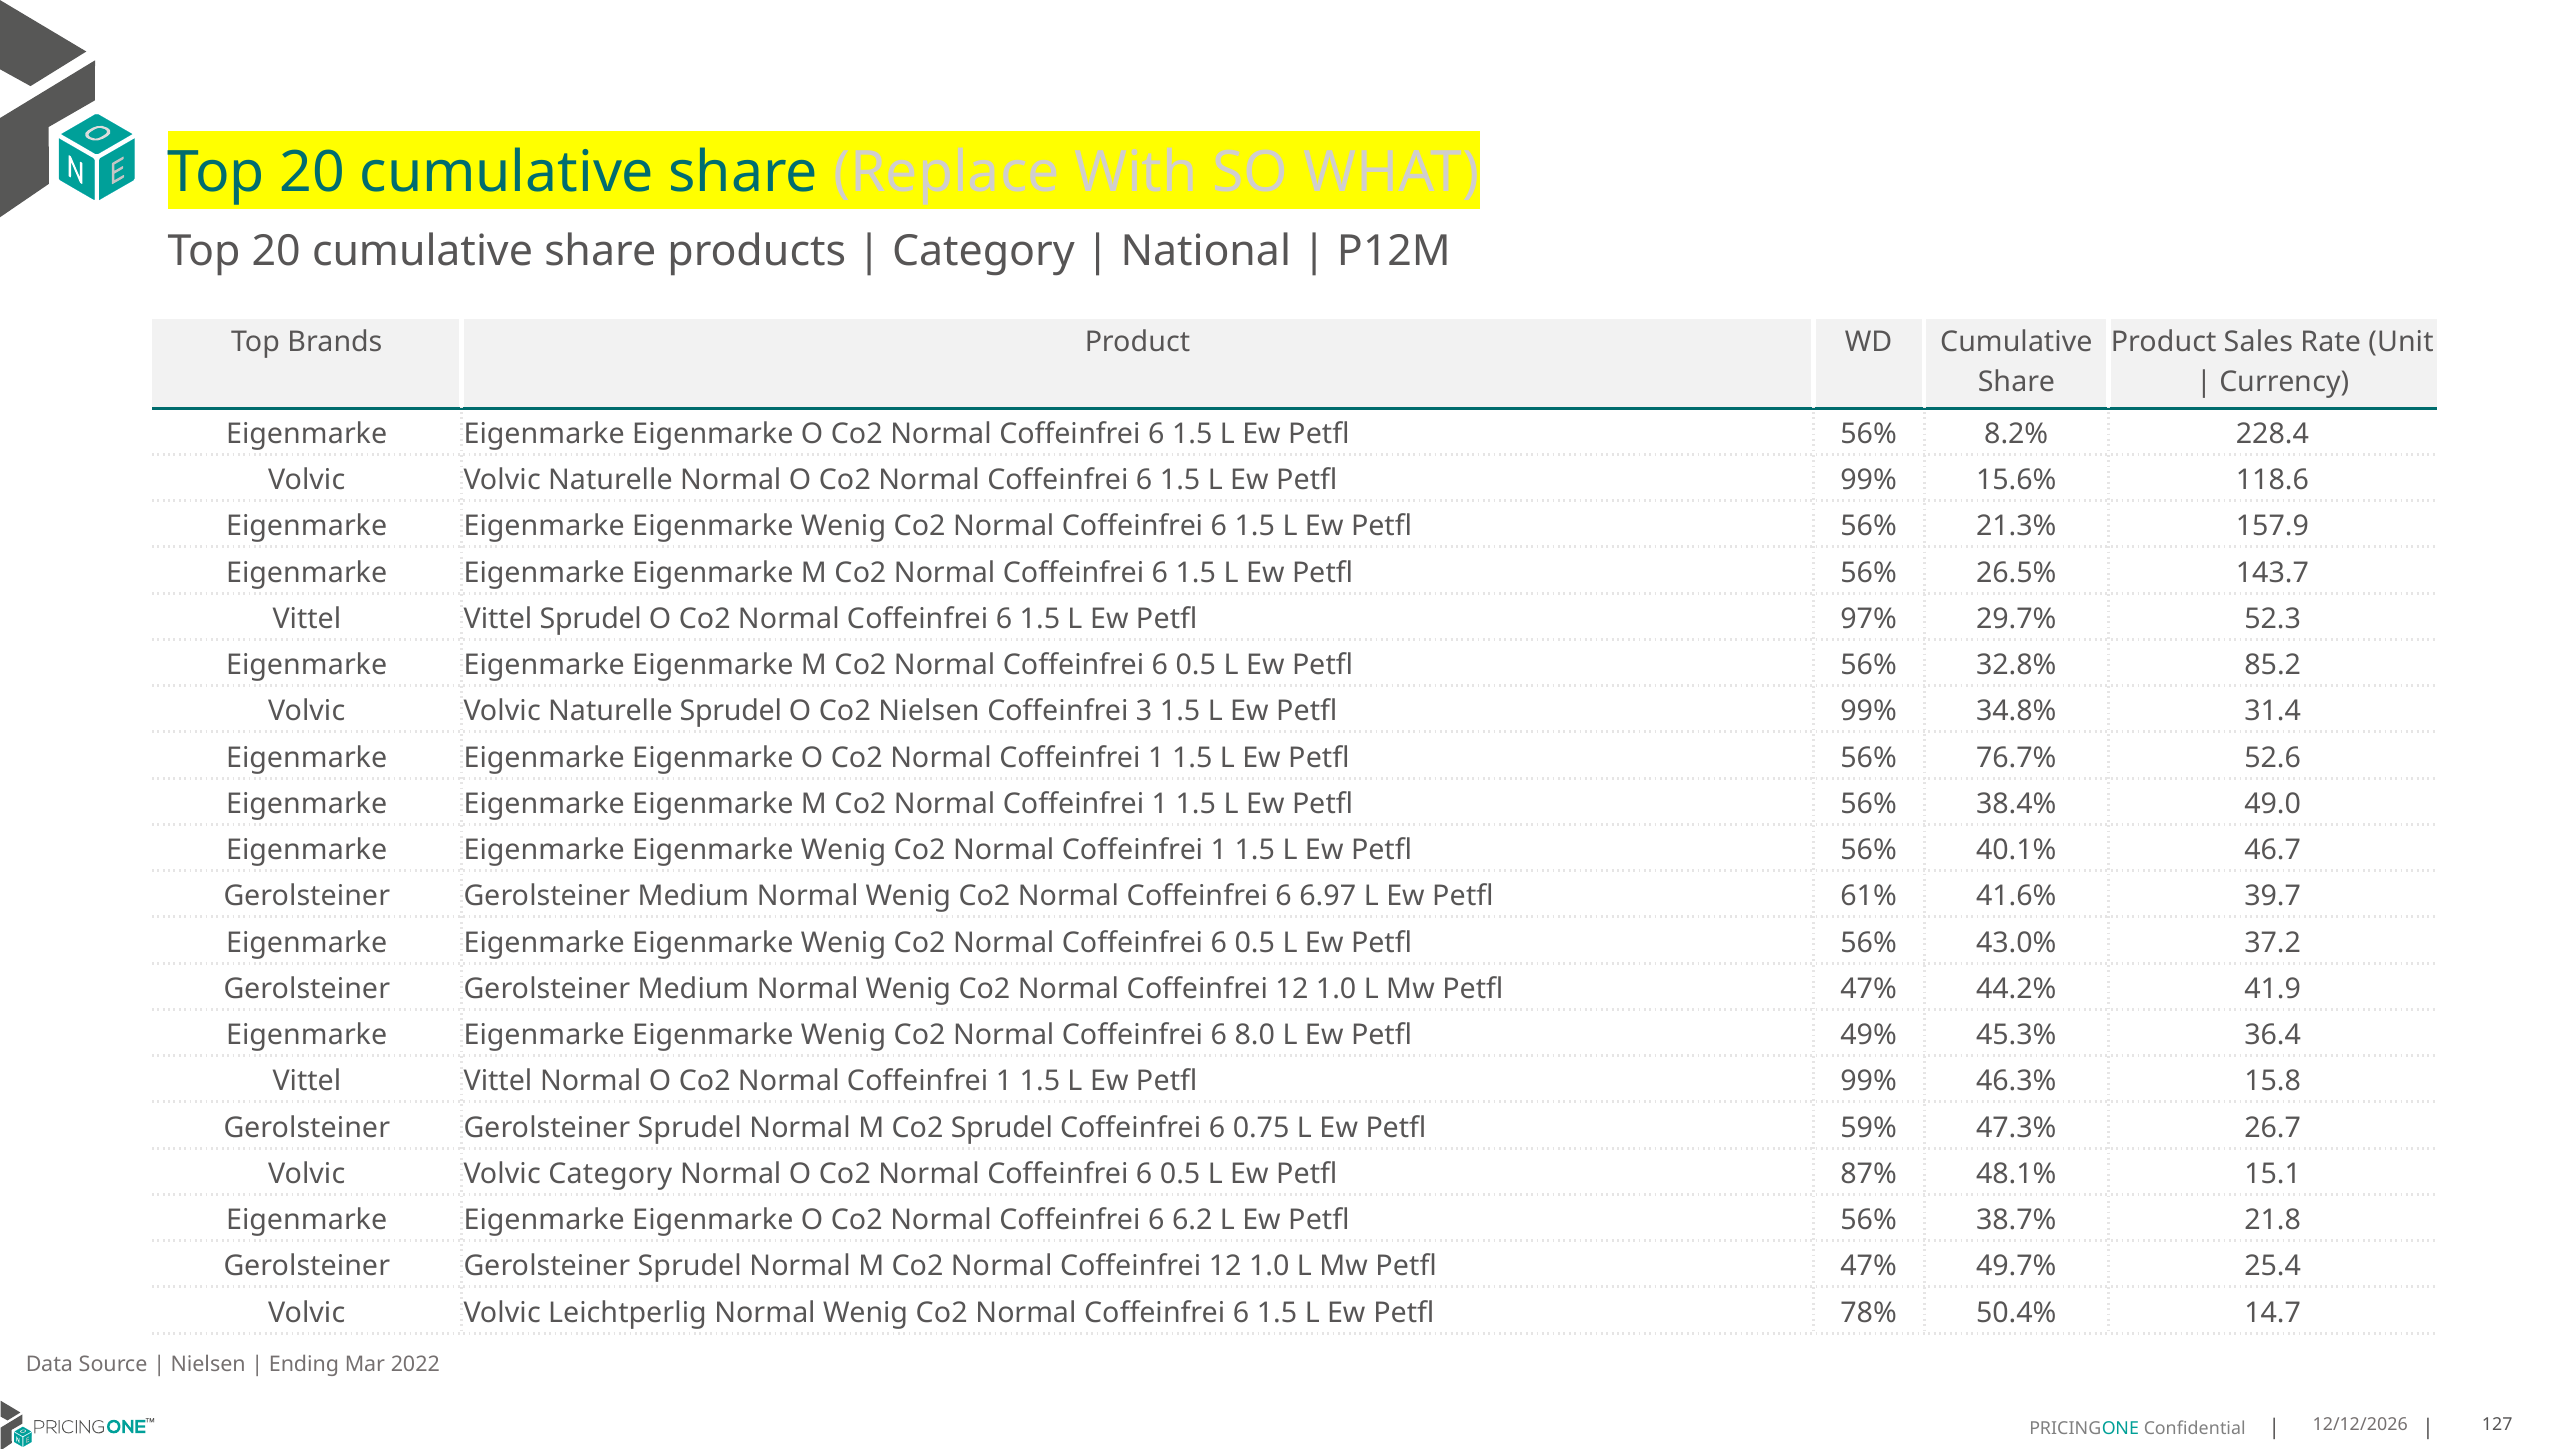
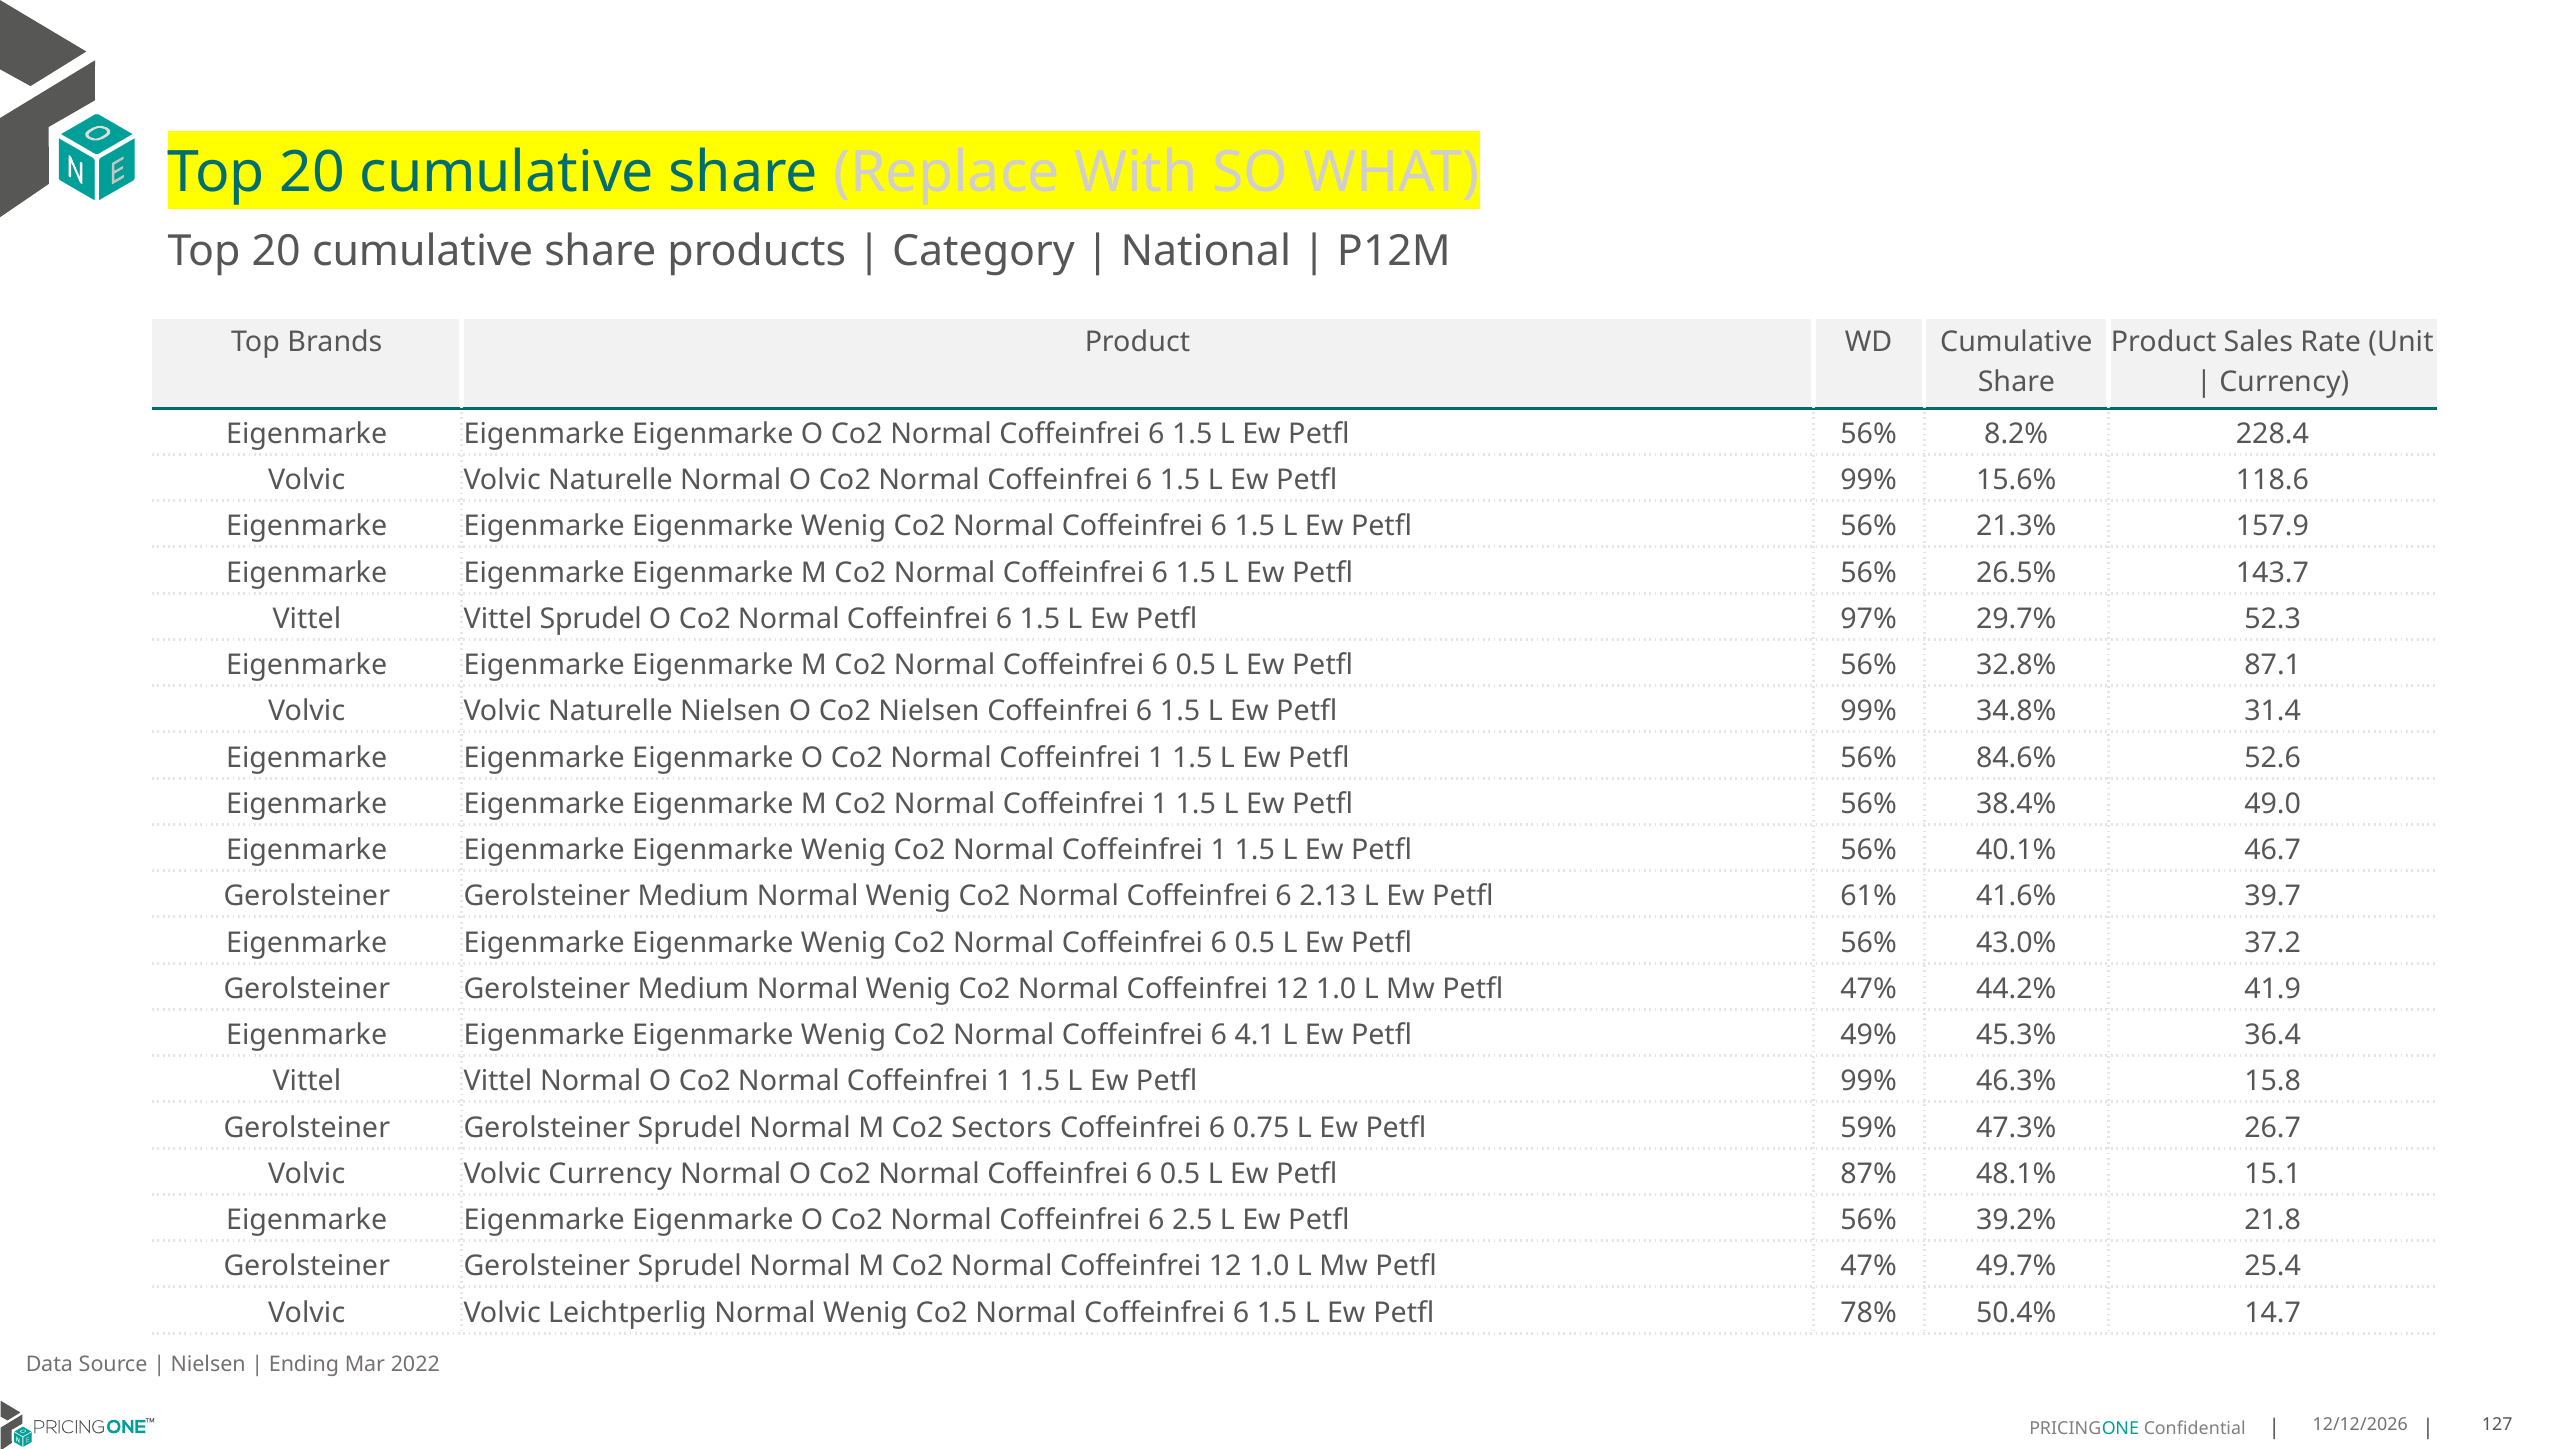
85.2: 85.2 -> 87.1
Naturelle Sprudel: Sprudel -> Nielsen
3 at (1144, 711): 3 -> 6
76.7%: 76.7% -> 84.6%
6.97: 6.97 -> 2.13
8.0: 8.0 -> 4.1
Co2 Sprudel: Sprudel -> Sectors
Volvic Category: Category -> Currency
6.2: 6.2 -> 2.5
38.7%: 38.7% -> 39.2%
